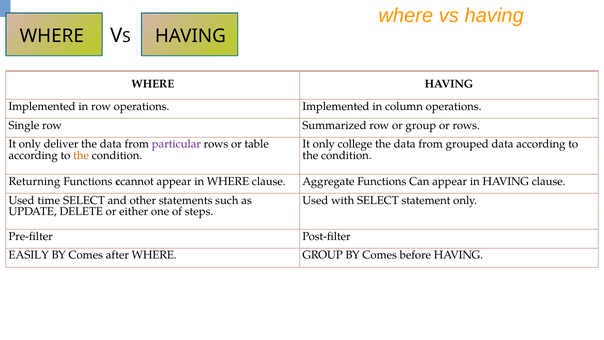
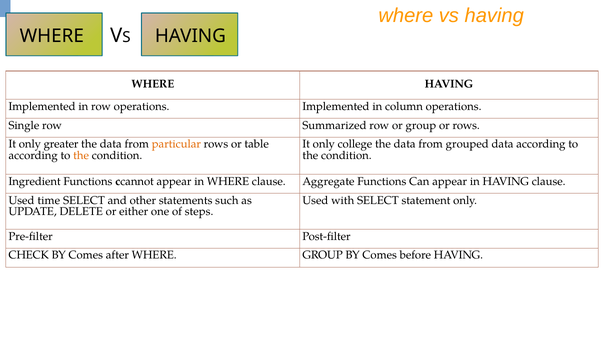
deliver: deliver -> greater
particular colour: purple -> orange
Returning: Returning -> Ingredient
EASILY: EASILY -> CHECK
